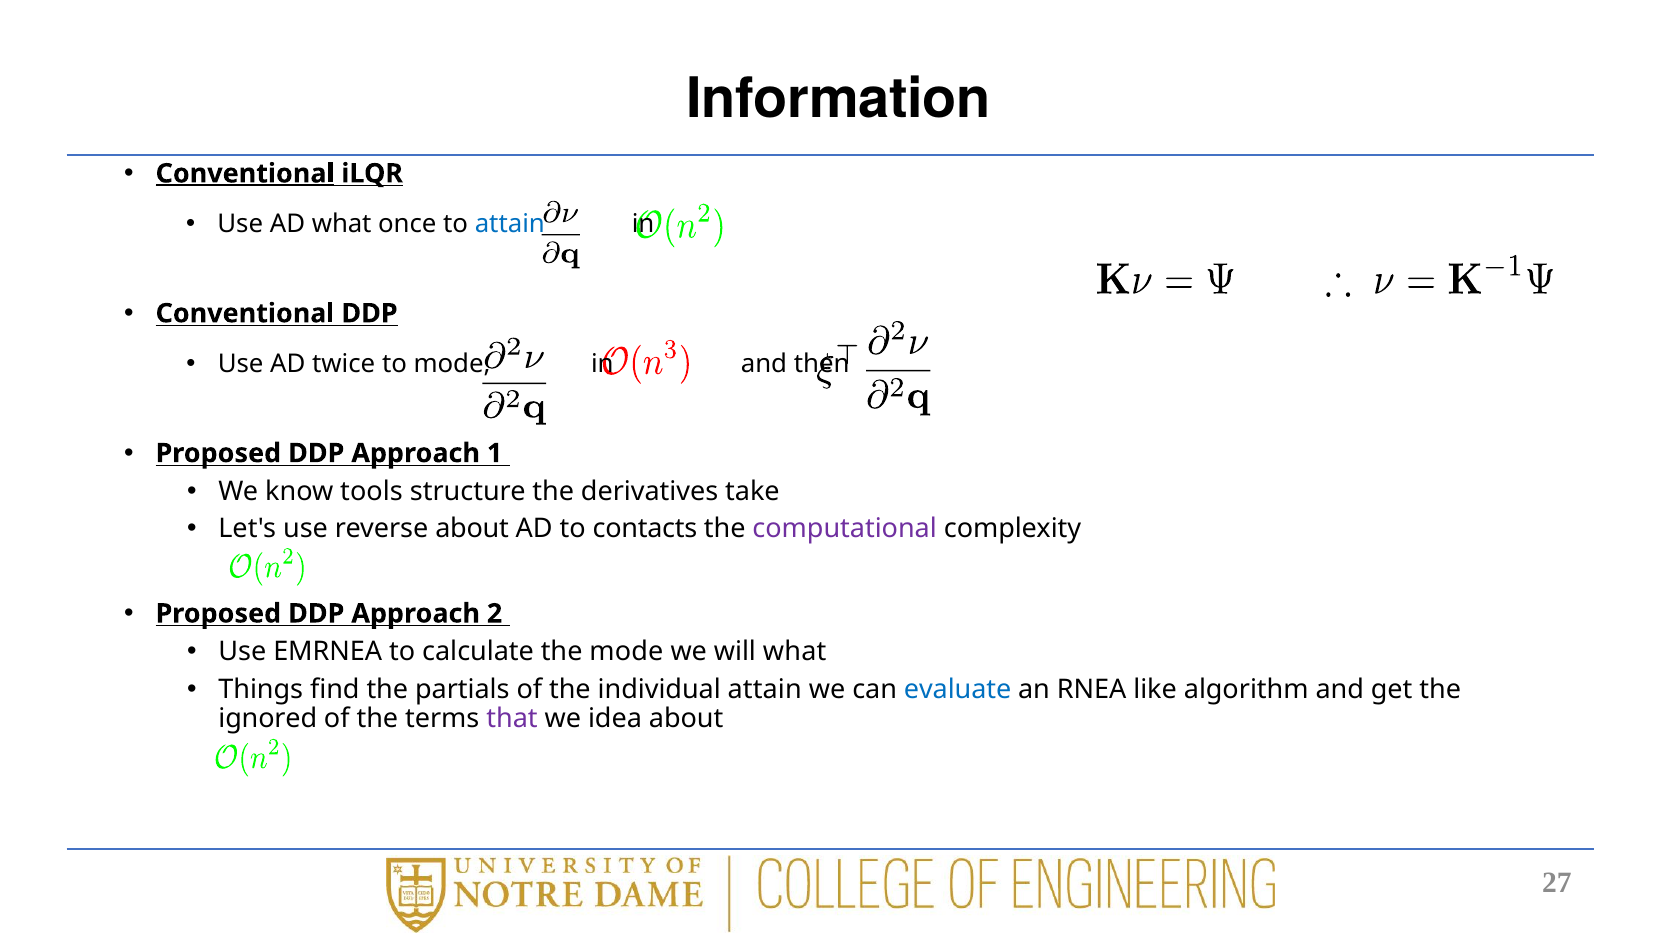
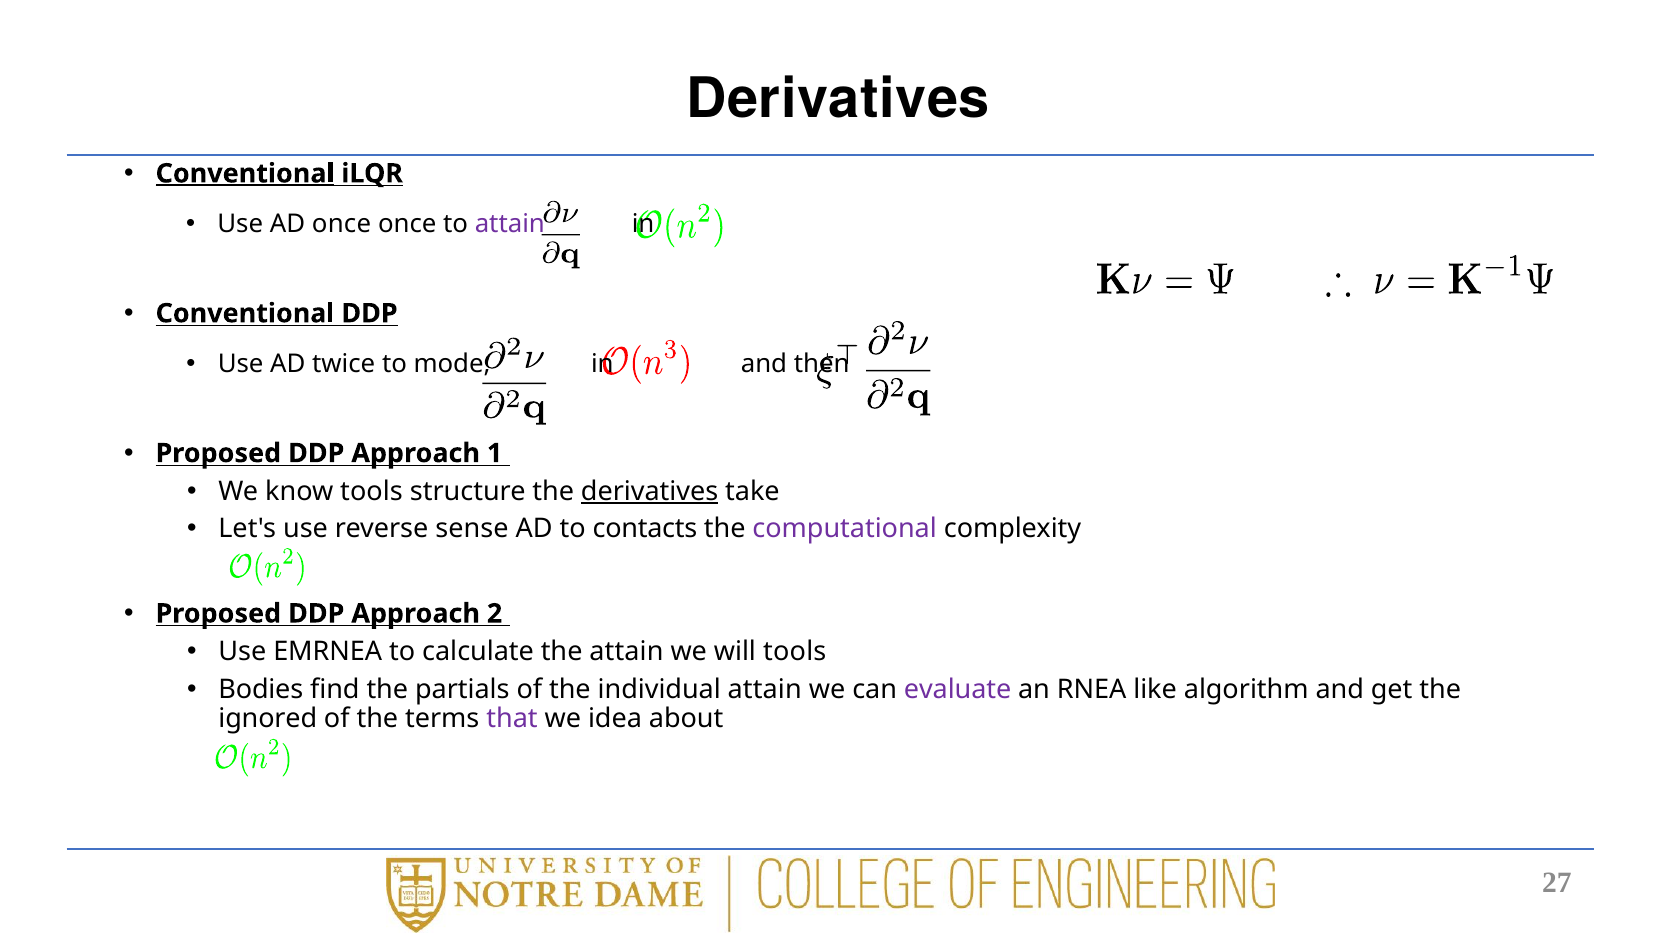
Information at (839, 99): Information -> Derivatives
AD what: what -> once
attain at (510, 224) colour: blue -> purple
derivatives at (650, 491) underline: none -> present
reverse about: about -> sense
the mode: mode -> attain
will what: what -> tools
Things: Things -> Bodies
evaluate colour: blue -> purple
